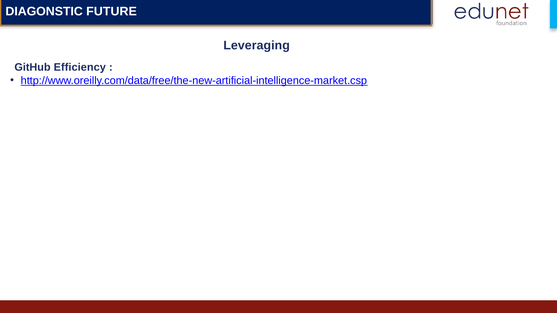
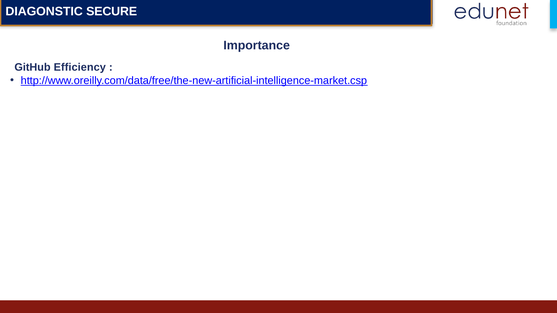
FUTURE: FUTURE -> SECURE
Leveraging: Leveraging -> Importance
